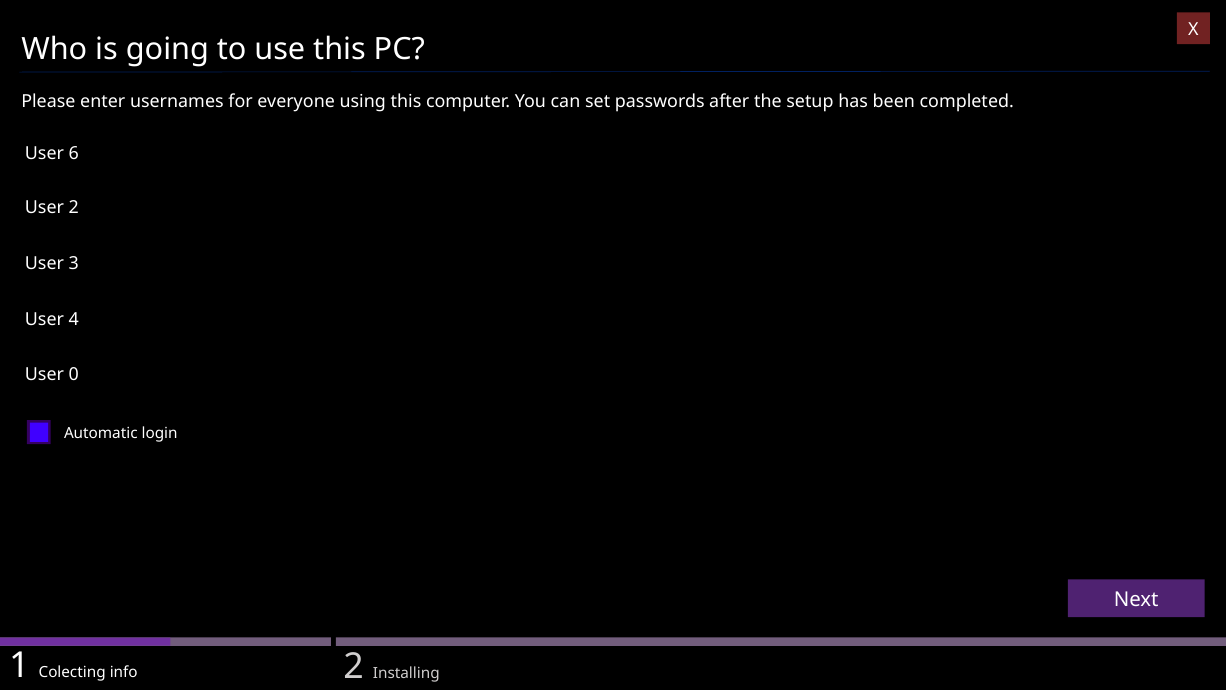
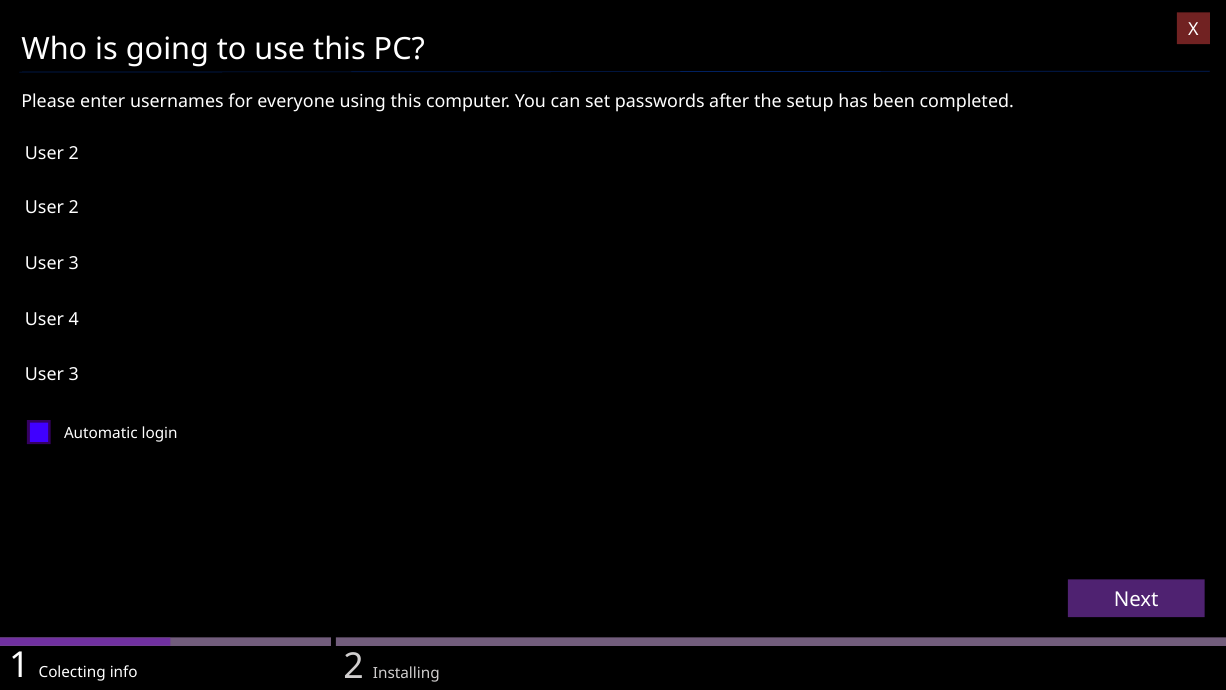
6 at (74, 153): 6 -> 2
0 at (74, 375): 0 -> 3
